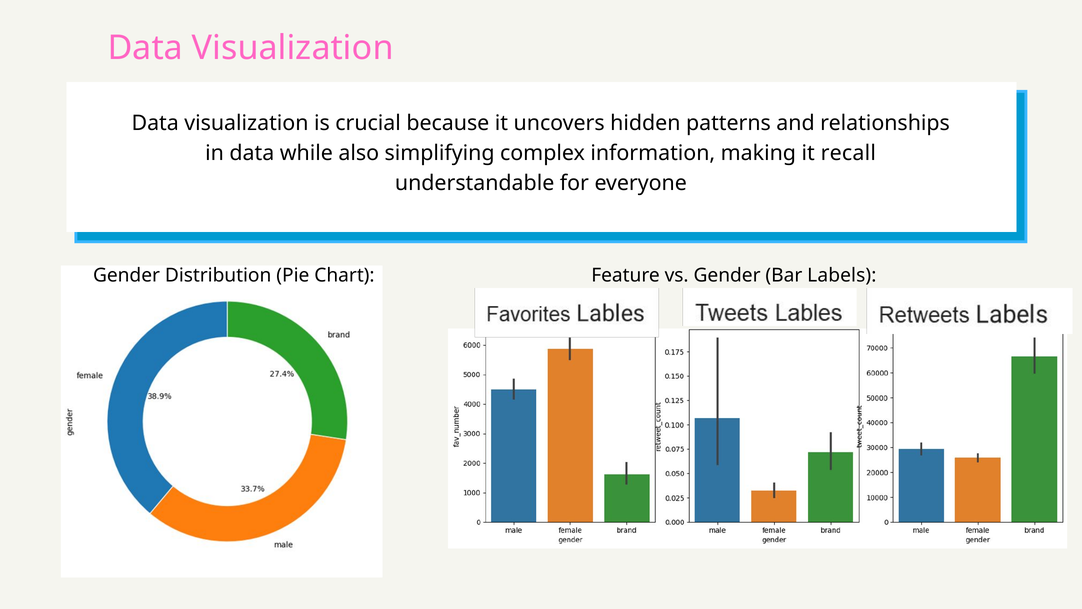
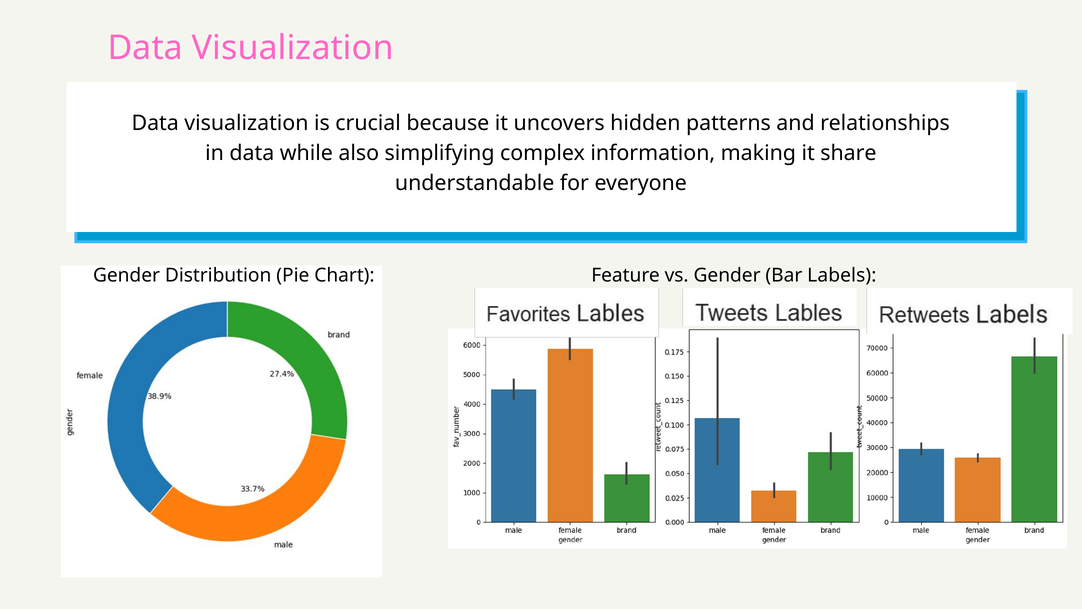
recall: recall -> share
